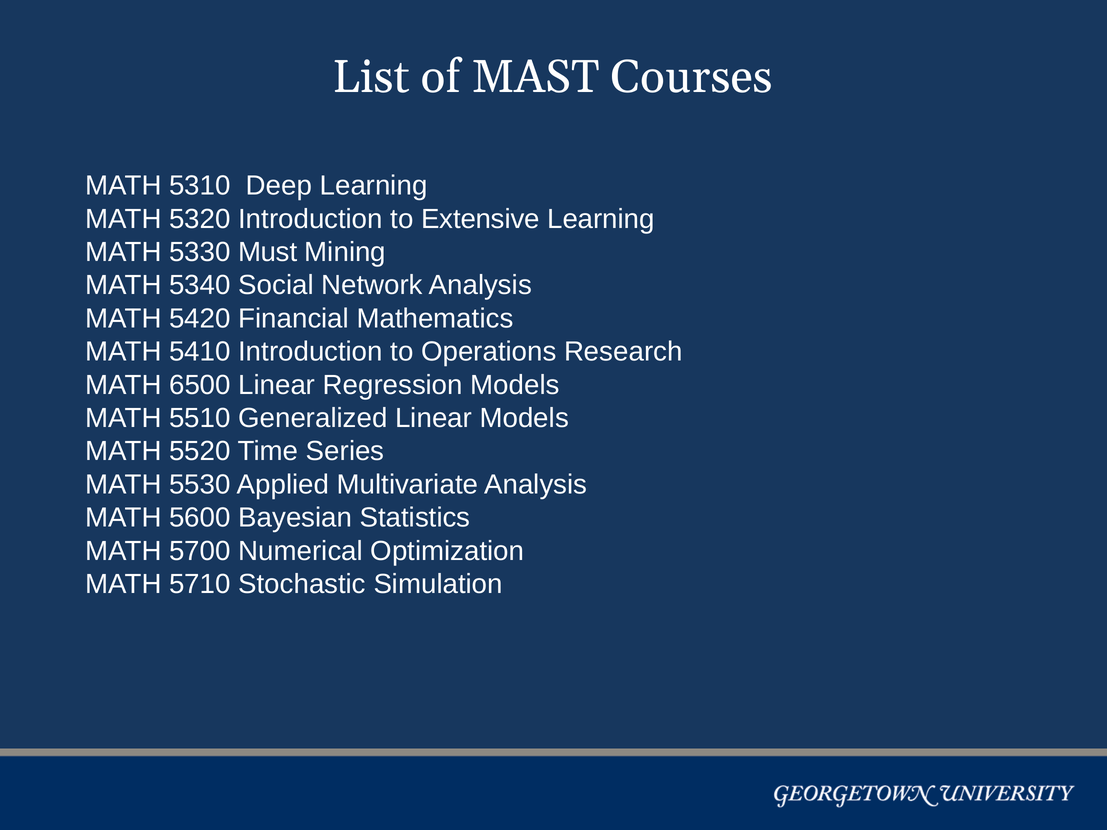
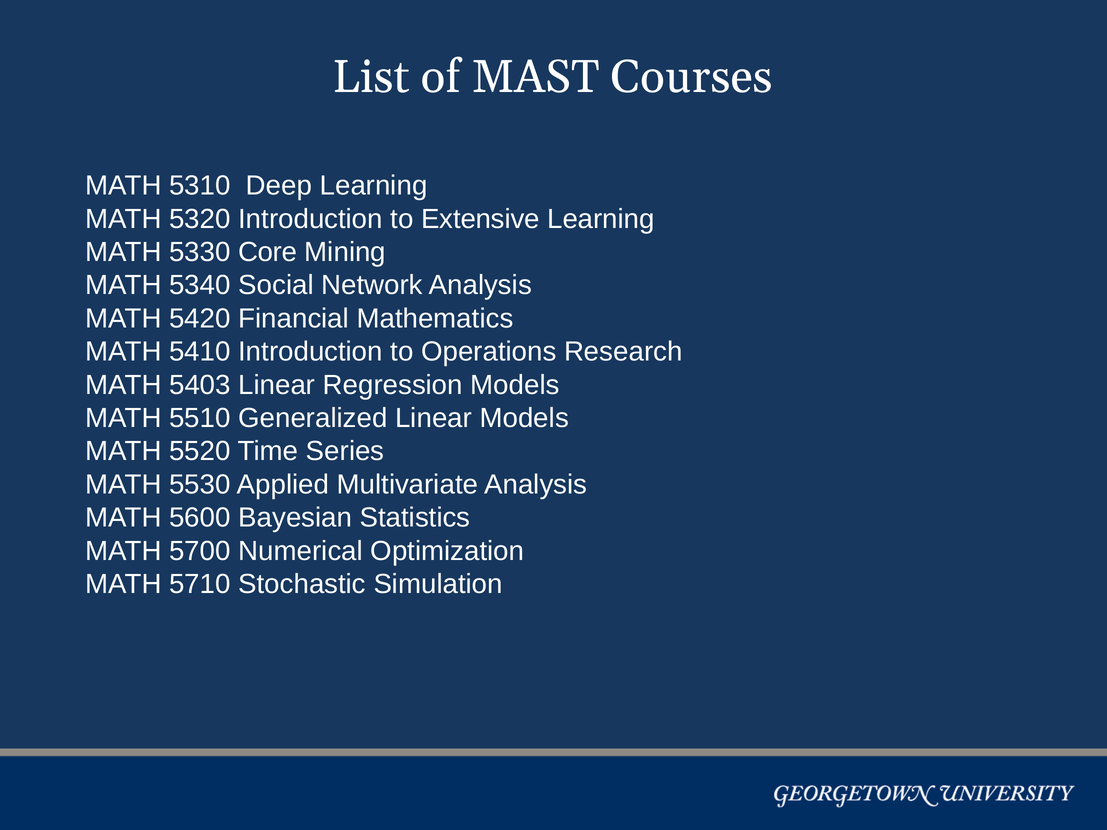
Must: Must -> Core
6500: 6500 -> 5403
